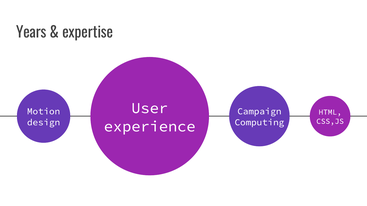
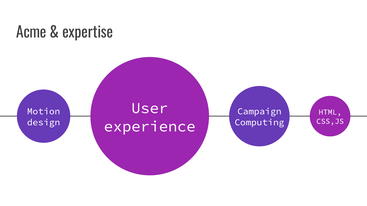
Years: Years -> Acme
